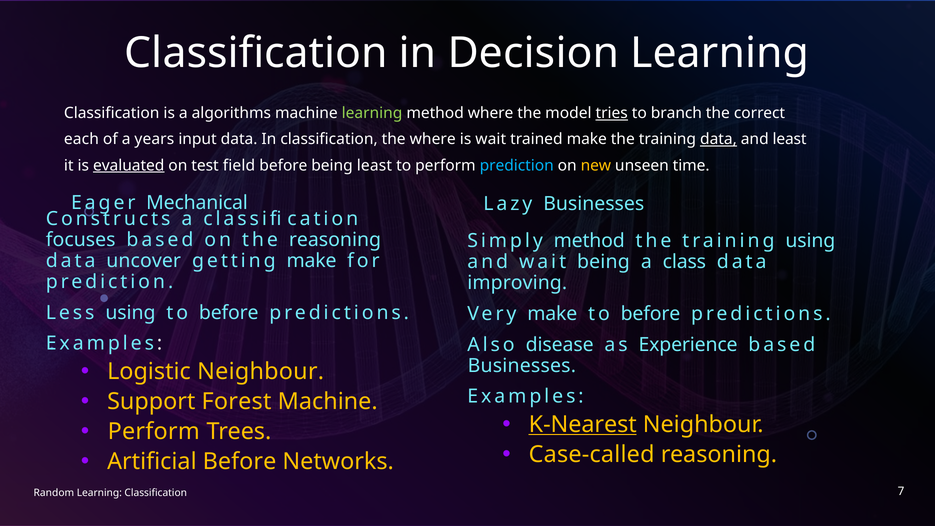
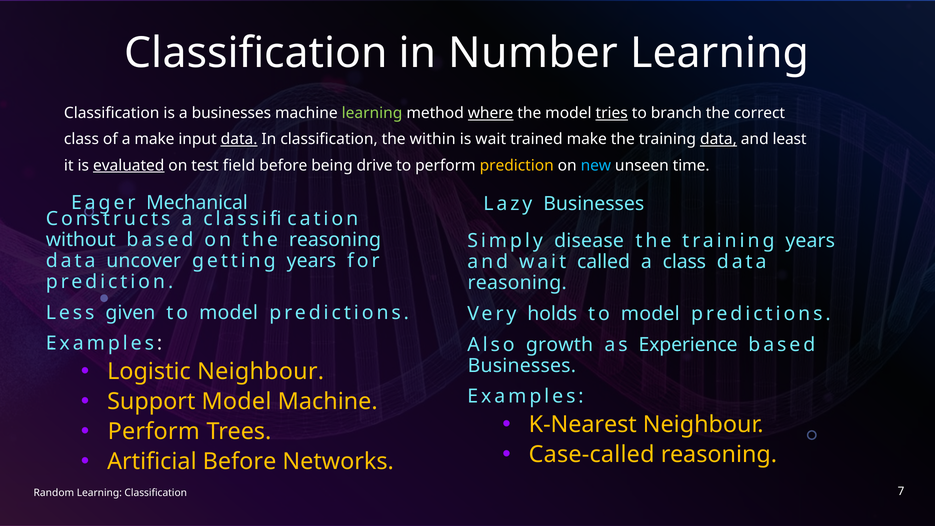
Decision: Decision -> Number
a algorithms: algorithms -> businesses
where at (491, 113) underline: none -> present
each at (81, 139): each -> class
a years: years -> make
data at (239, 139) underline: none -> present
the where: where -> within
being least: least -> drive
prediction at (517, 165) colour: light blue -> yellow
new colour: yellow -> light blue
focuses: focuses -> without
Simply method: method -> disease
training using: using -> years
getting make: make -> years
wait being: being -> called
improving at (517, 283): improving -> reasoning
Less using: using -> given
before at (229, 313): before -> model
Very make: make -> holds
before at (650, 314): before -> model
disease: disease -> growth
Support Forest: Forest -> Model
K-Nearest underline: present -> none
